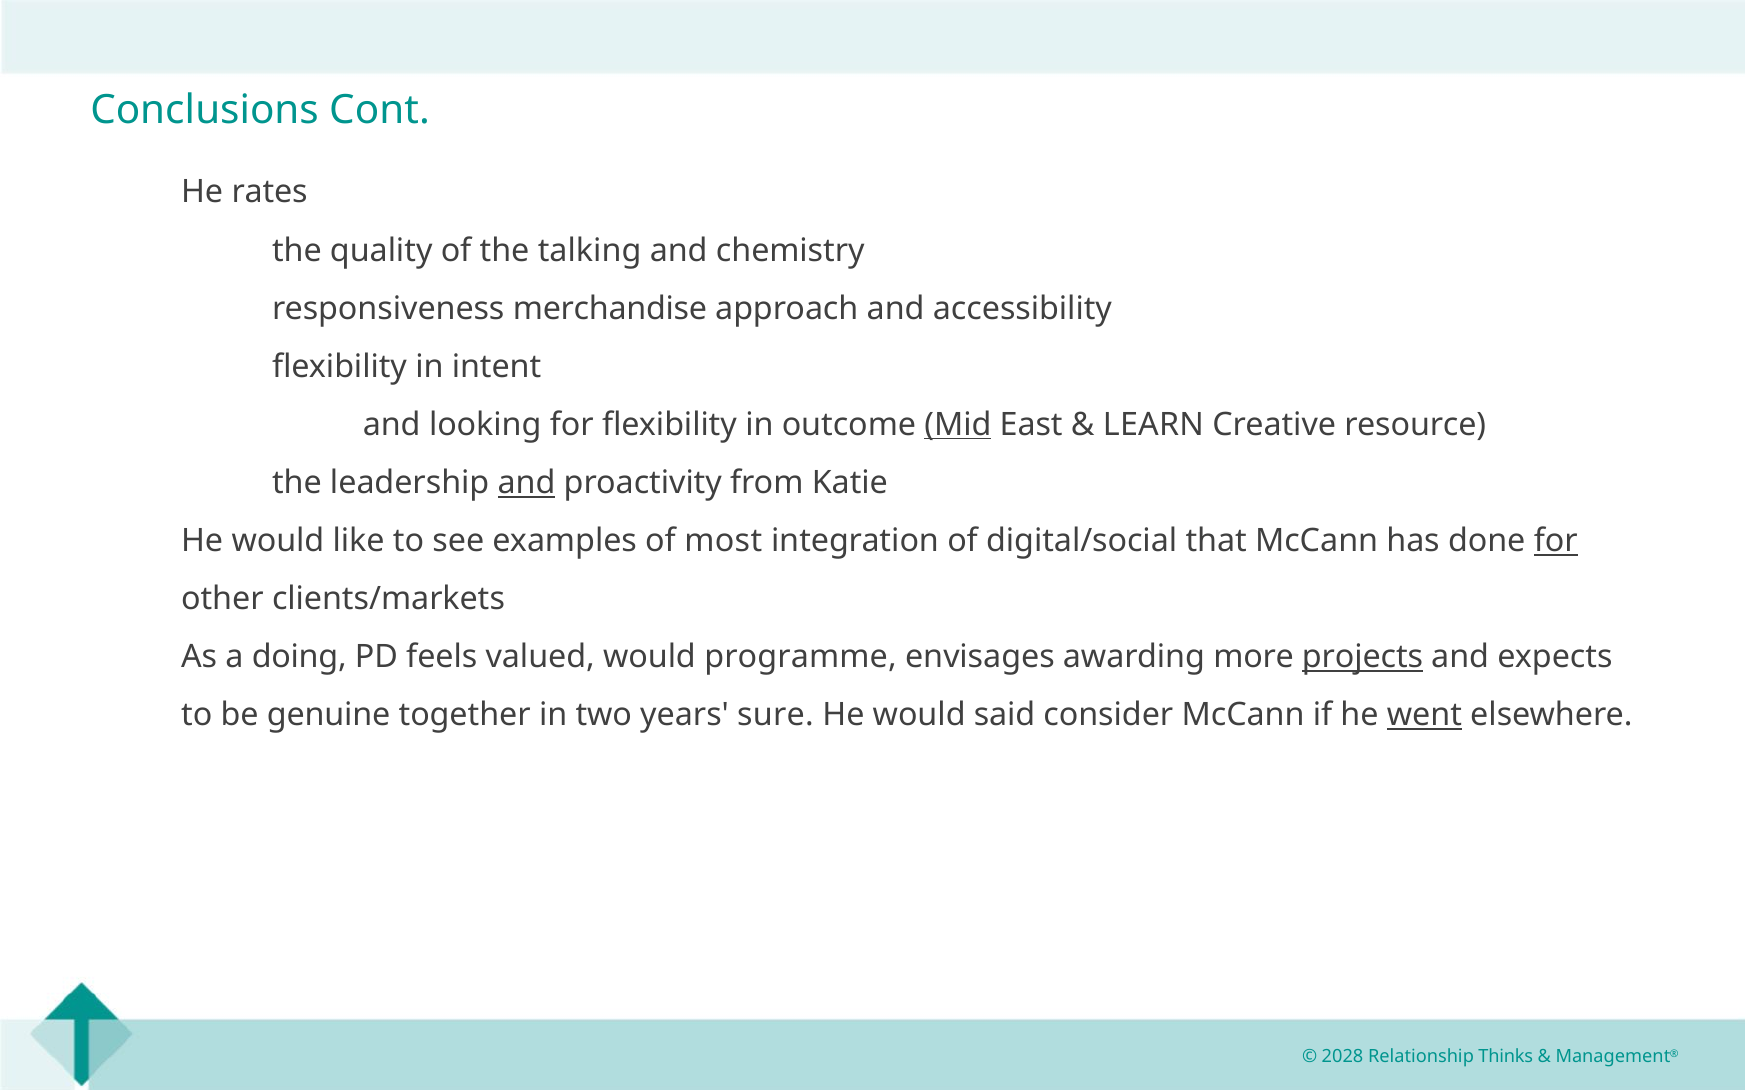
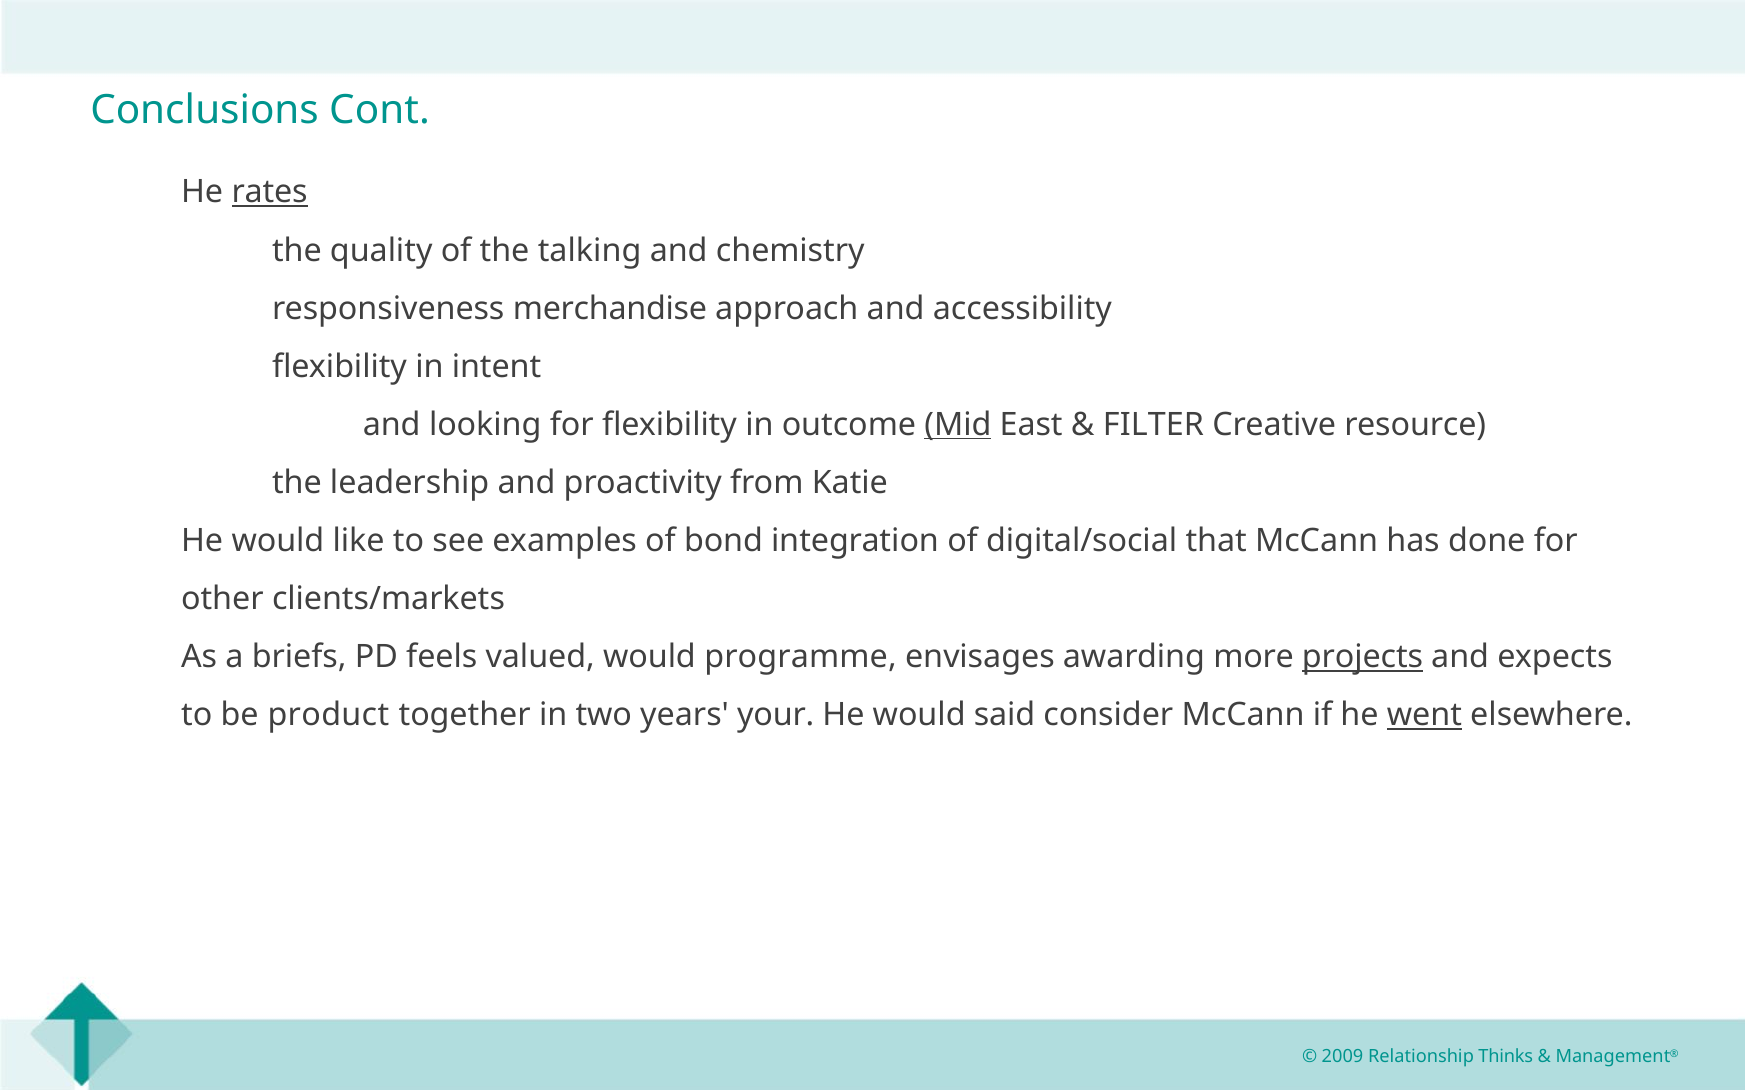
rates underline: none -> present
LEARN: LEARN -> FILTER
and at (527, 483) underline: present -> none
most: most -> bond
for at (1556, 541) underline: present -> none
doing: doing -> briefs
genuine: genuine -> product
sure: sure -> your
2028: 2028 -> 2009
